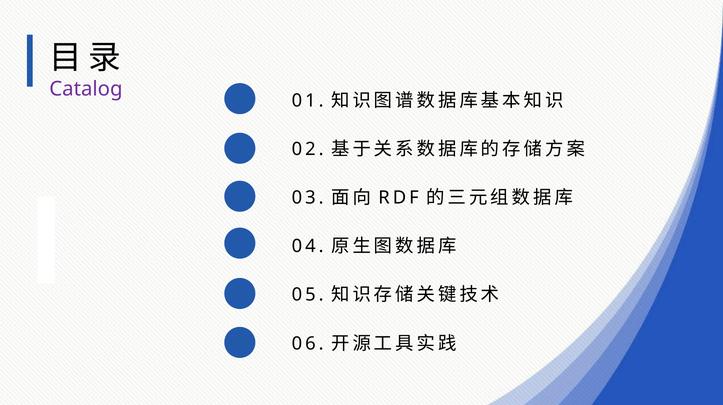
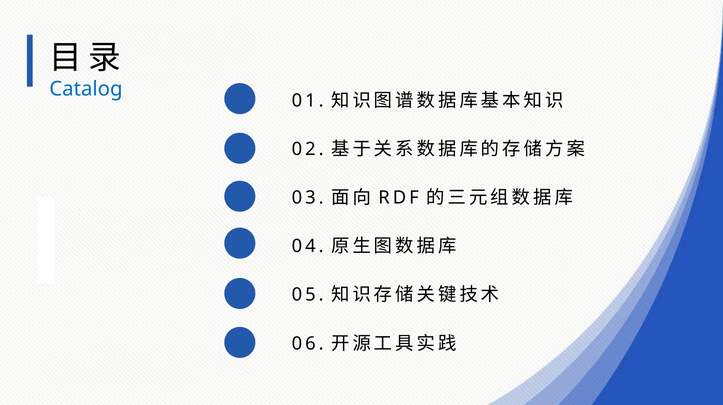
Catalog colour: purple -> blue
